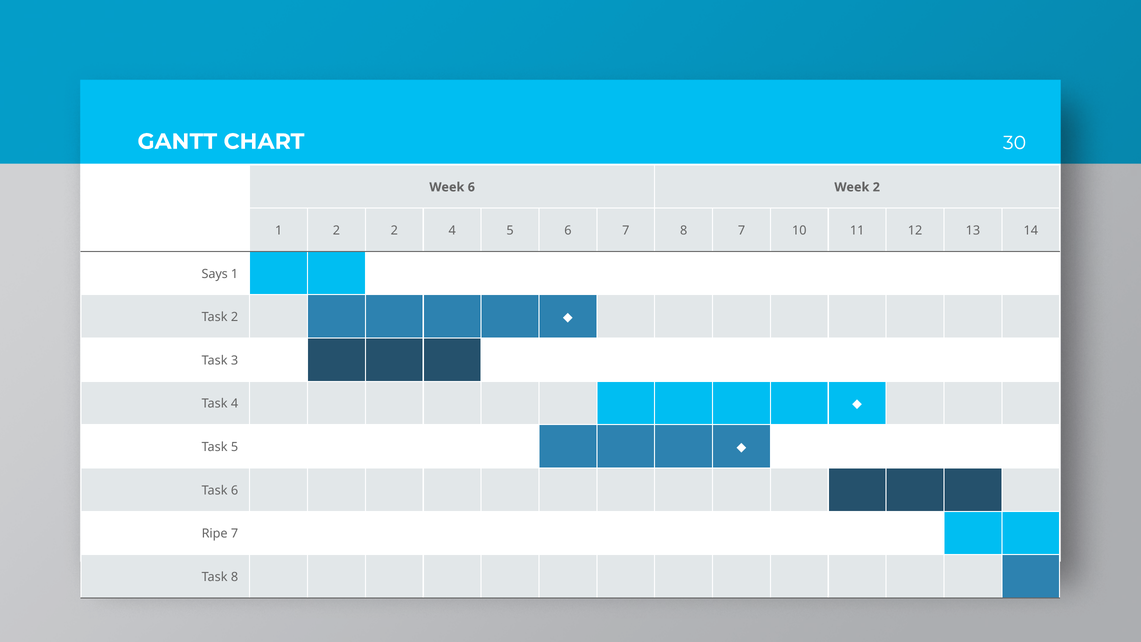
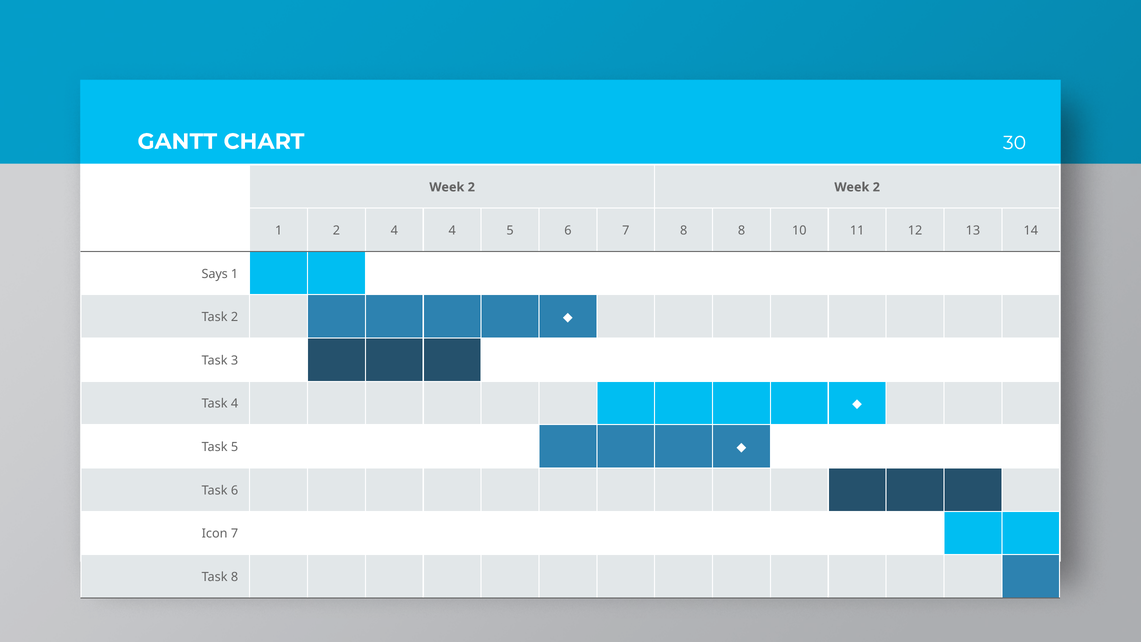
6 at (471, 187): 6 -> 2
2 2: 2 -> 4
8 7: 7 -> 8
Ripe: Ripe -> Icon
